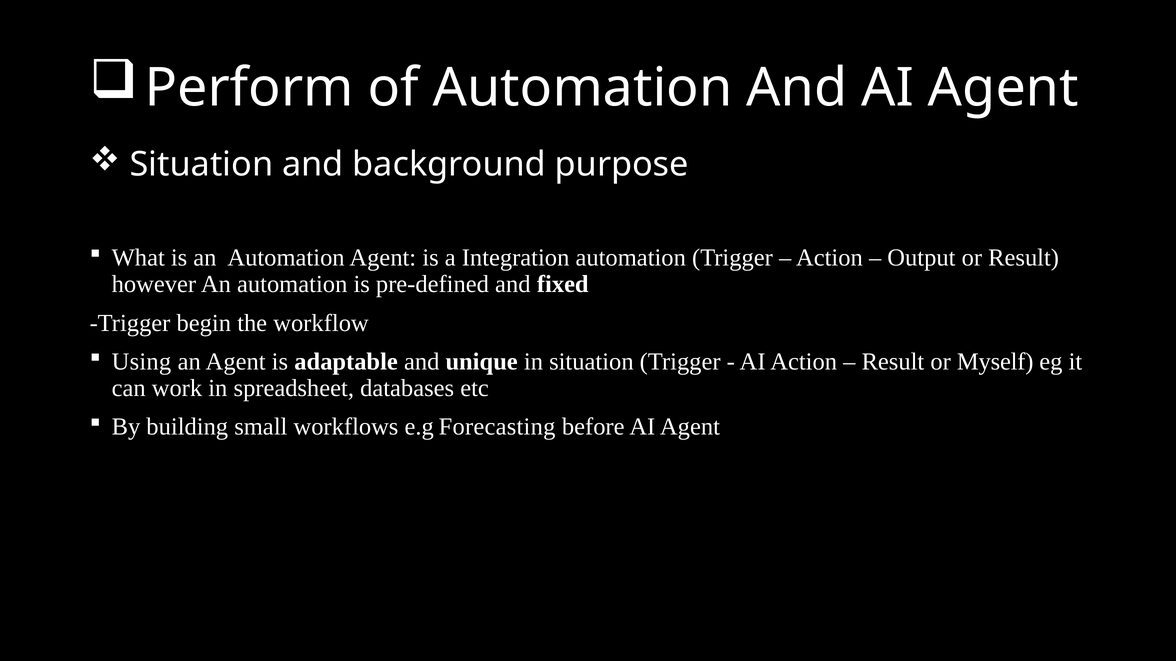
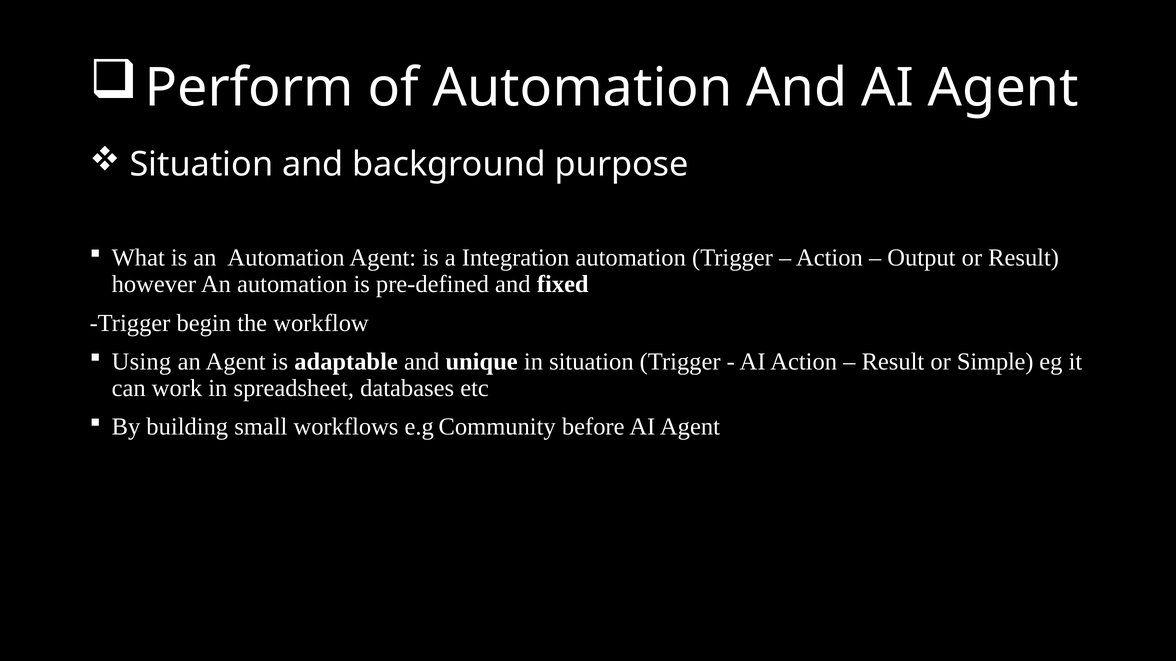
Myself: Myself -> Simple
Forecasting: Forecasting -> Community
